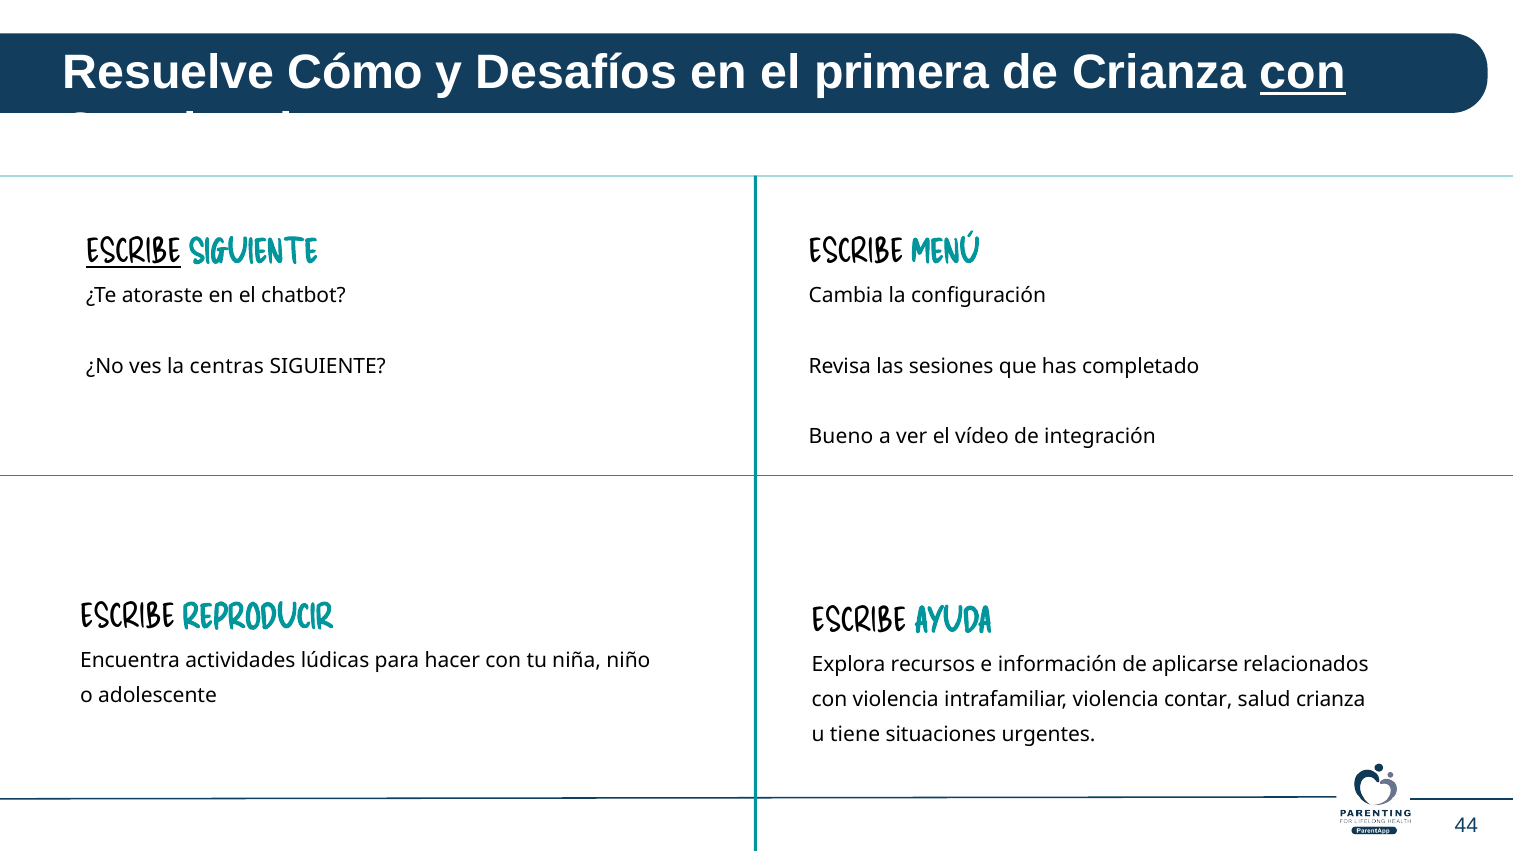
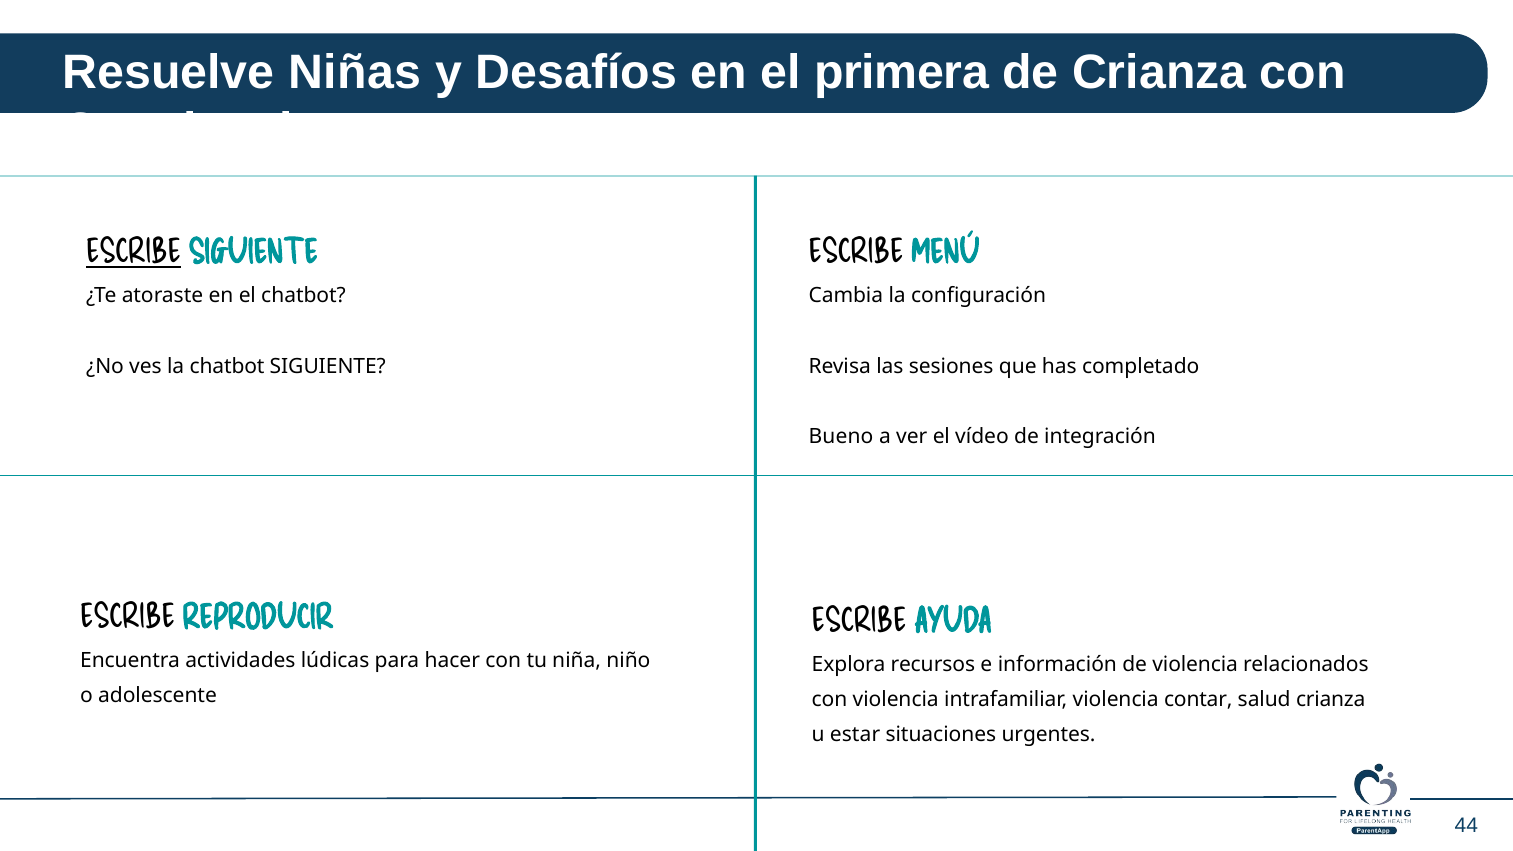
Cómo: Cómo -> Niñas
con at (1303, 73) underline: present -> none
la centras: centras -> chatbot
de aplicarse: aplicarse -> violencia
tiene: tiene -> estar
